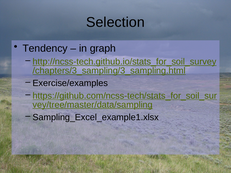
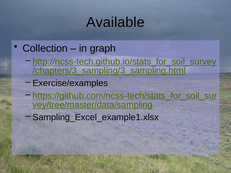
Selection: Selection -> Available
Tendency: Tendency -> Collection
